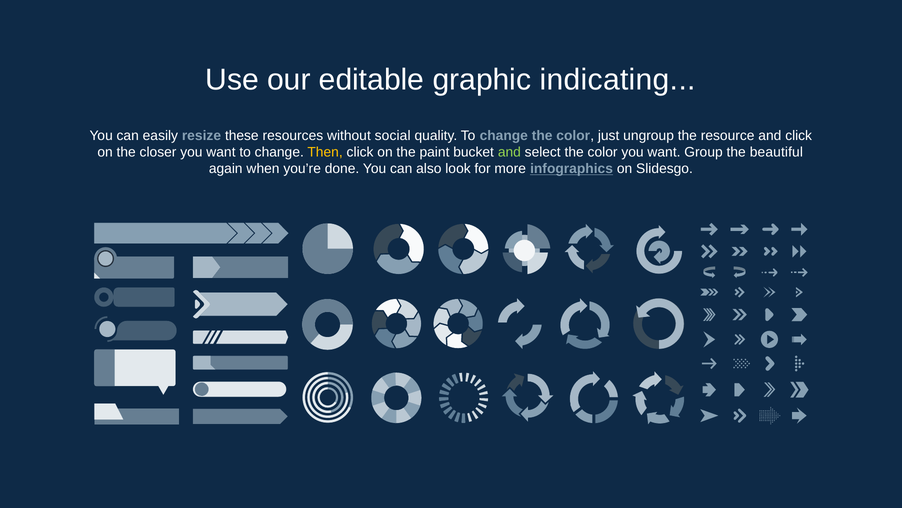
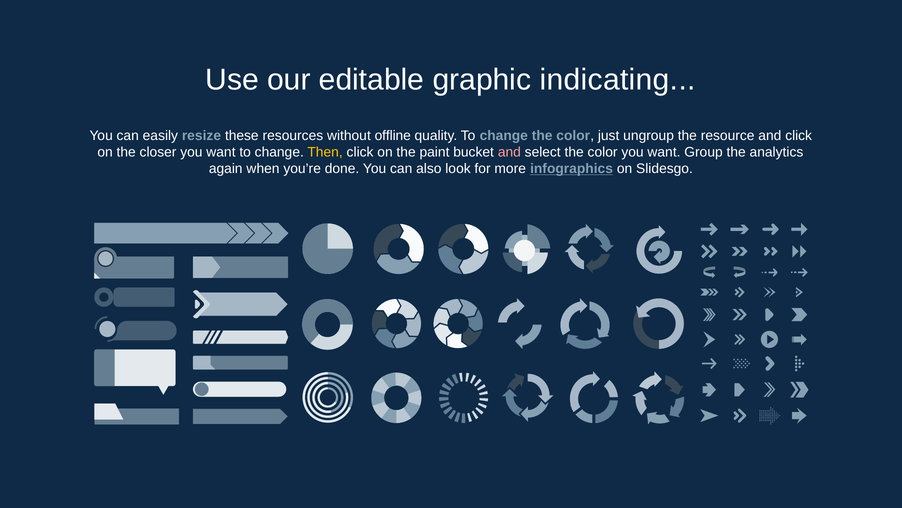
social: social -> offline
and at (509, 152) colour: light green -> pink
beautiful: beautiful -> analytics
